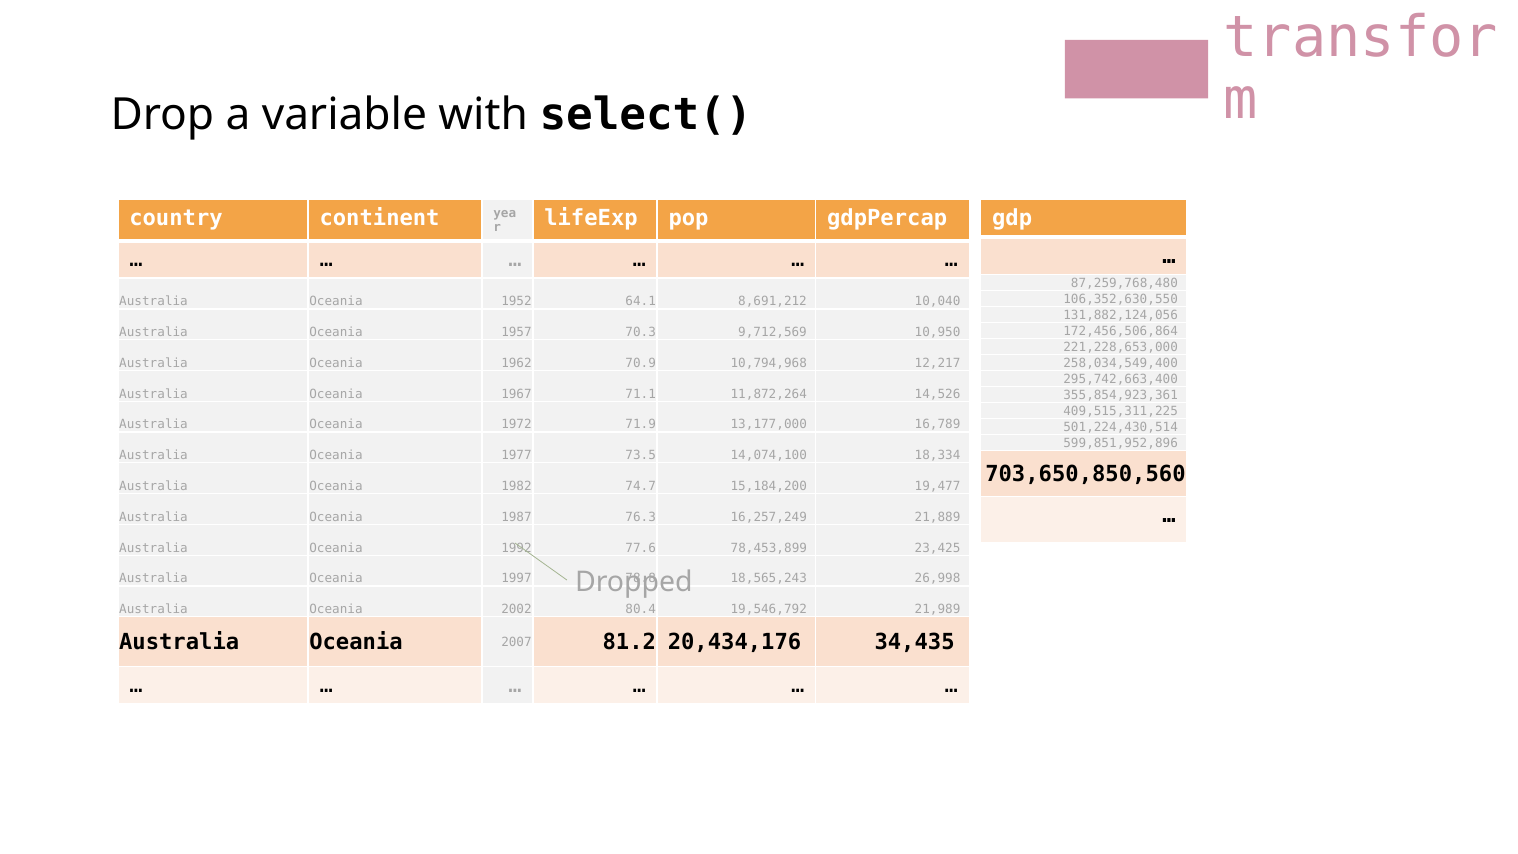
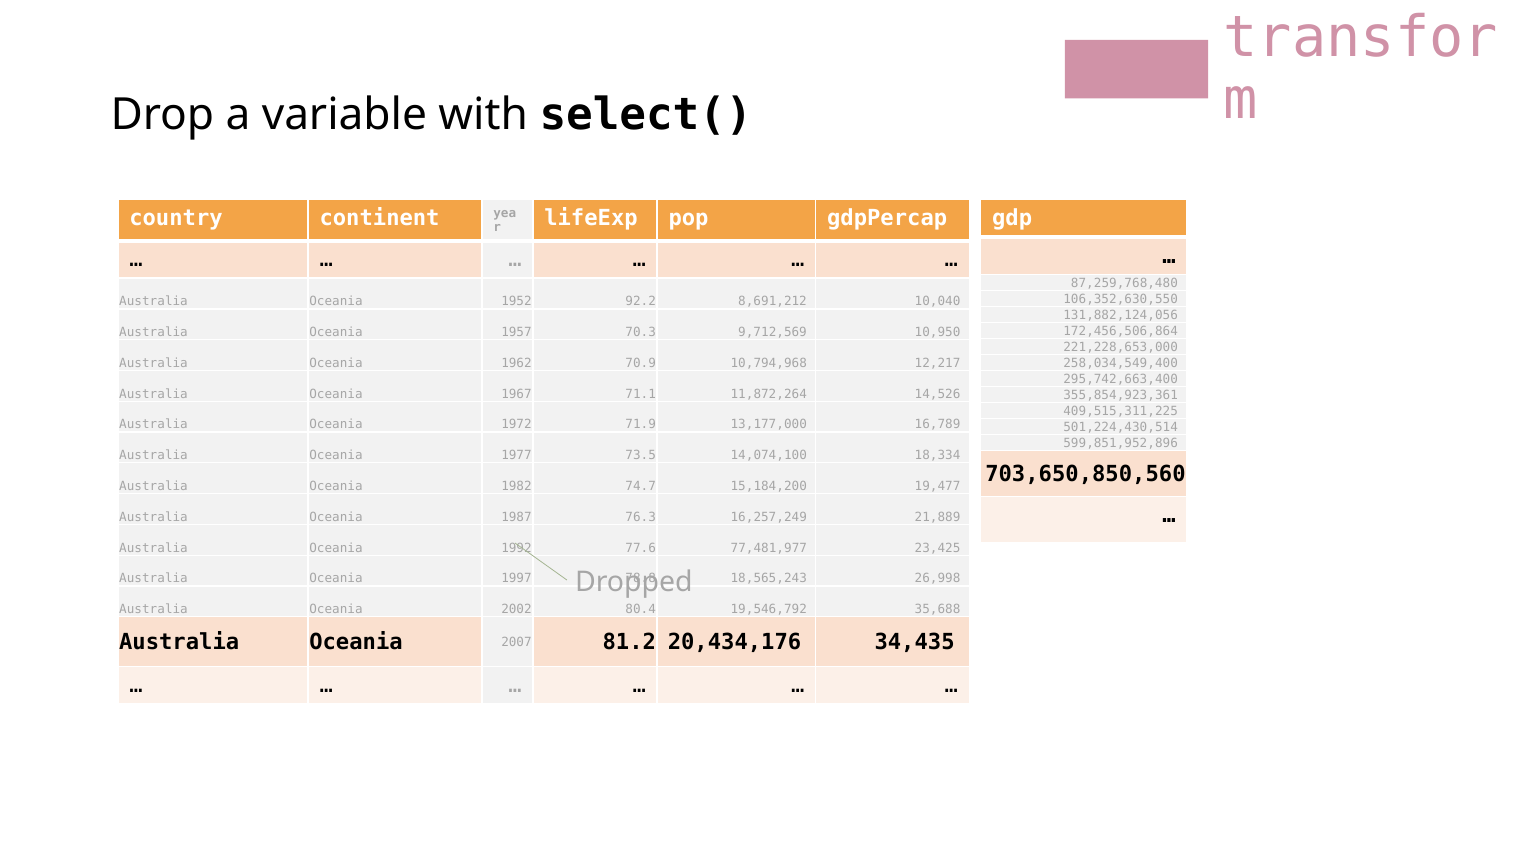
64.1: 64.1 -> 92.2
78,453,899: 78,453,899 -> 77,481,977
21,989: 21,989 -> 35,688
